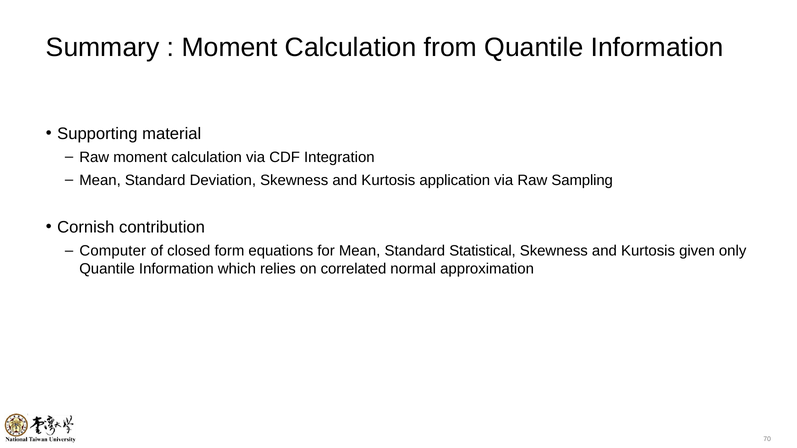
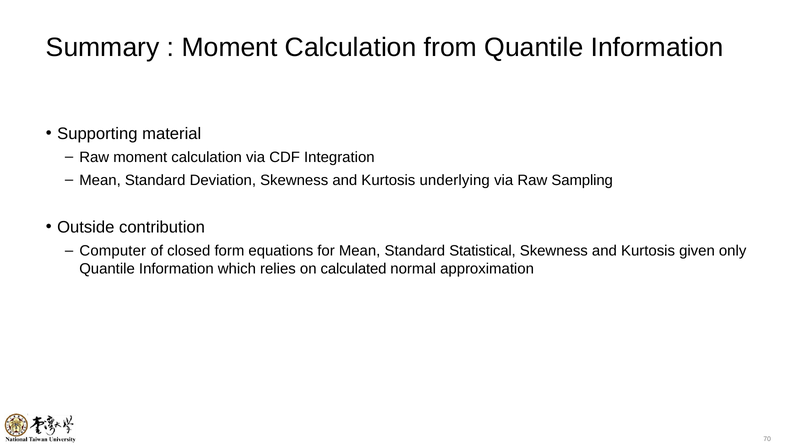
application: application -> underlying
Cornish: Cornish -> Outside
correlated: correlated -> calculated
